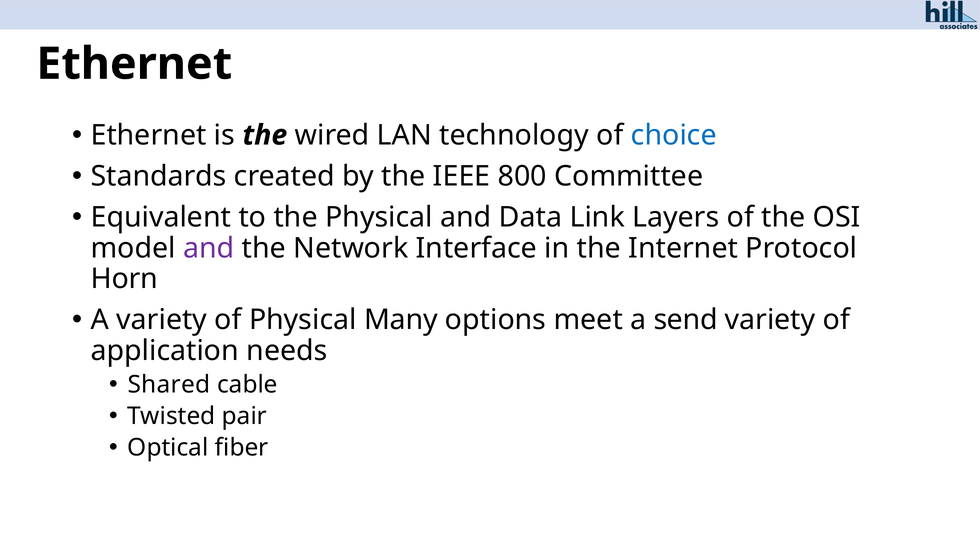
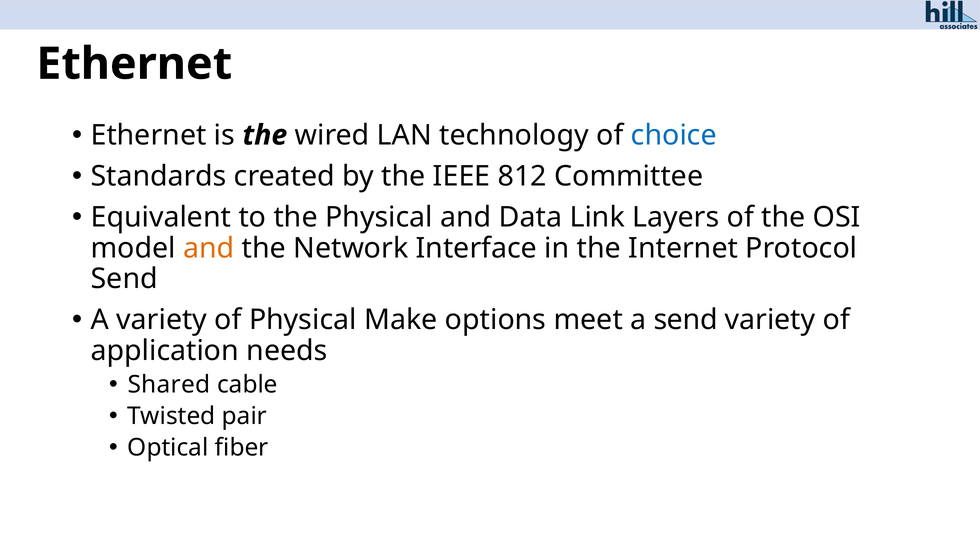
800: 800 -> 812
and at (209, 248) colour: purple -> orange
Horn at (124, 279): Horn -> Send
Many: Many -> Make
